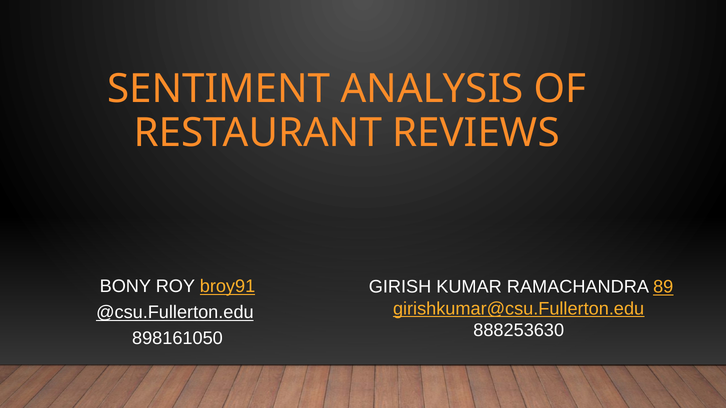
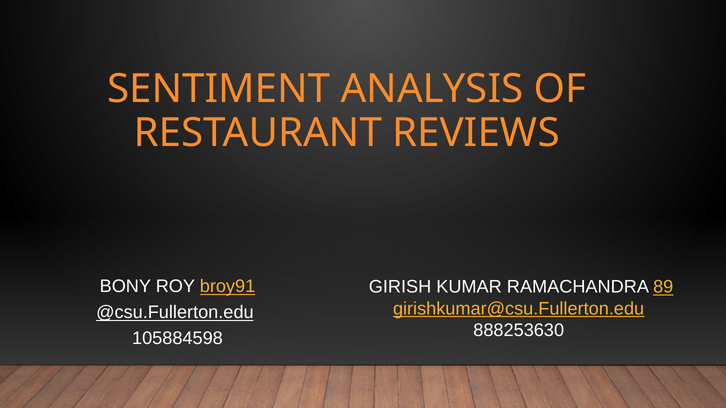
898161050: 898161050 -> 105884598
